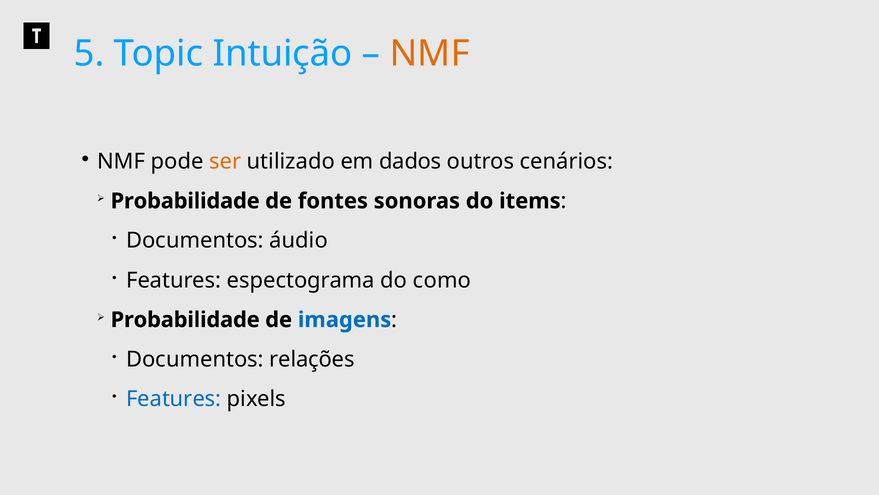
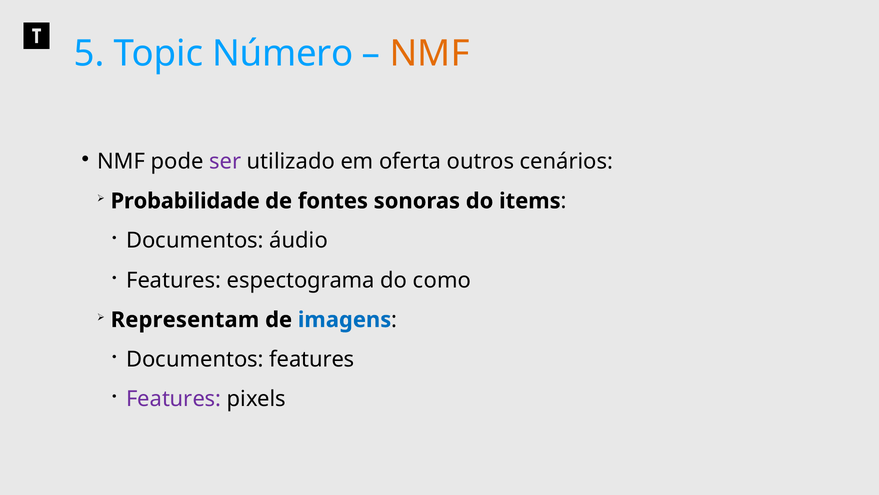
Intuição: Intuição -> Número
ser colour: orange -> purple
dados: dados -> oferta
Probabilidade at (185, 319): Probabilidade -> Representam
Documentos relações: relações -> features
Features at (174, 399) colour: blue -> purple
